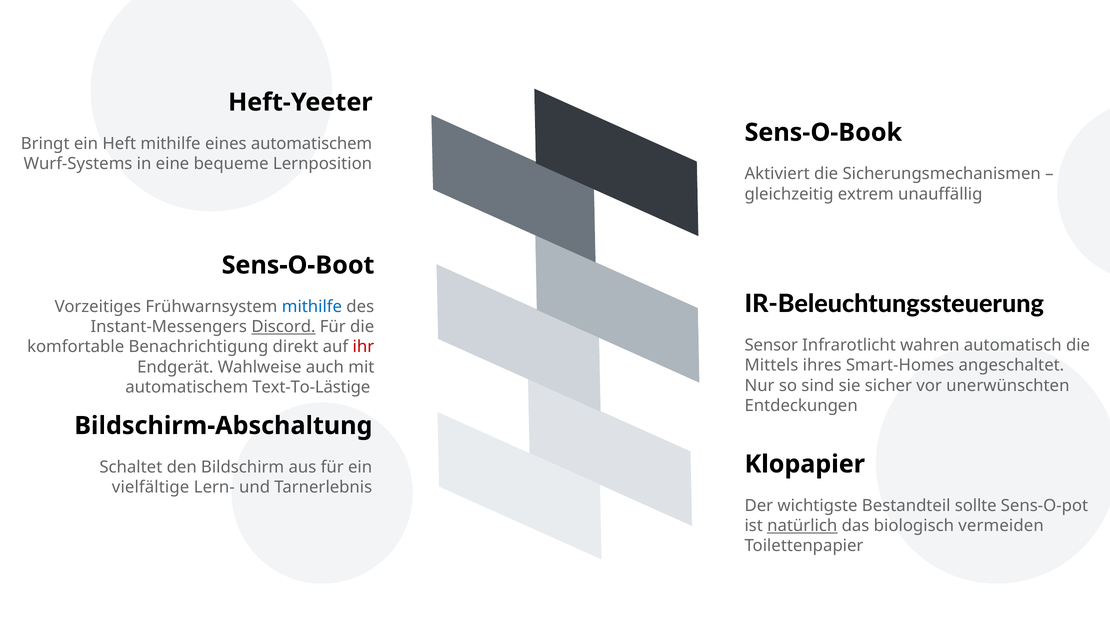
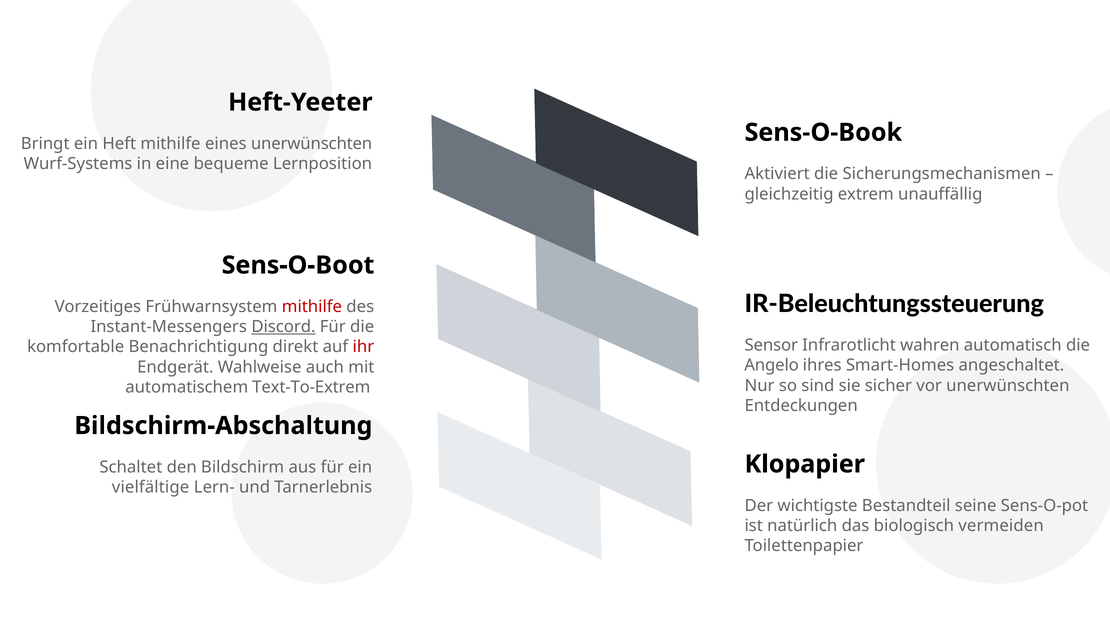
eines automatischem: automatischem -> unerwünschten
mithilfe at (312, 307) colour: blue -> red
Mittels: Mittels -> Angelo
Text-To-Lästige: Text-To-Lästige -> Text-To-Extrem
sollte: sollte -> seine
natürlich underline: present -> none
